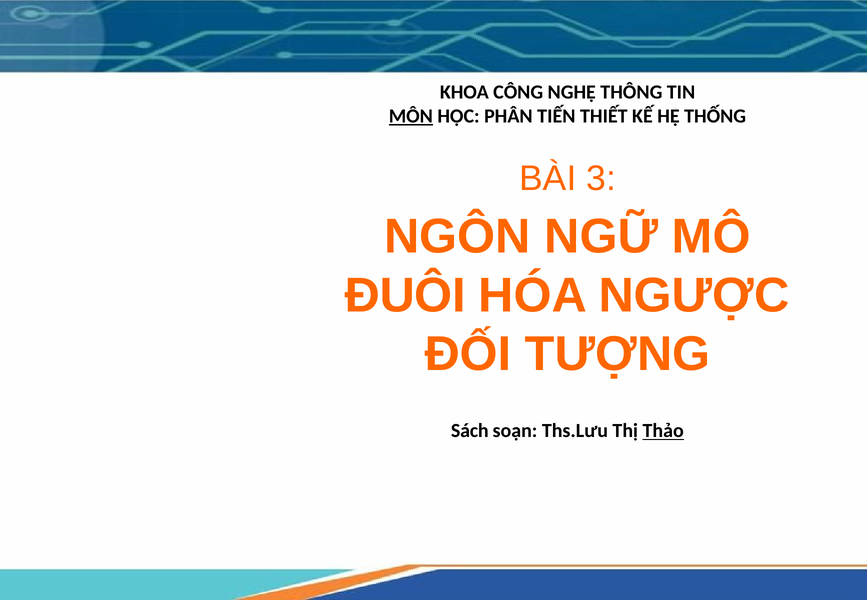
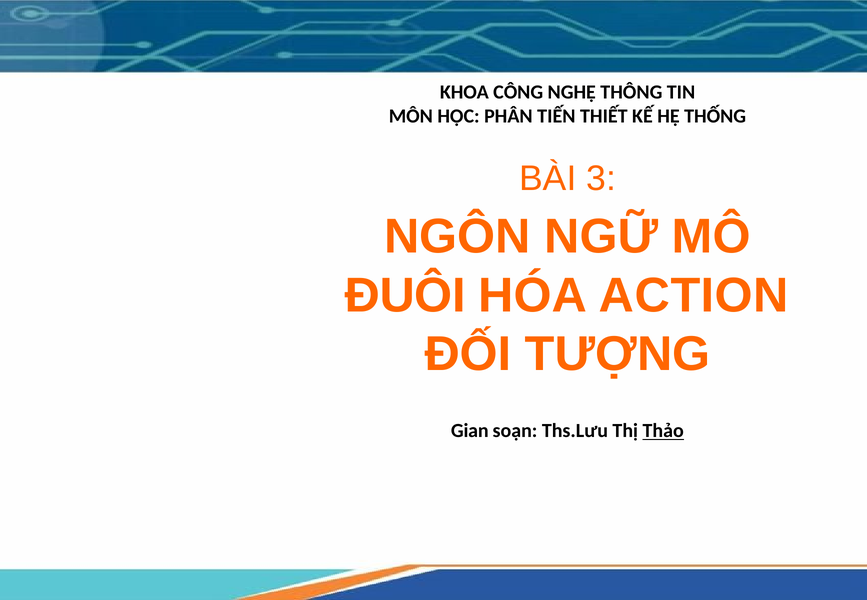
MÔN underline: present -> none
NGƯỢC: NGƯỢC -> ACTION
Sách: Sách -> Gian
